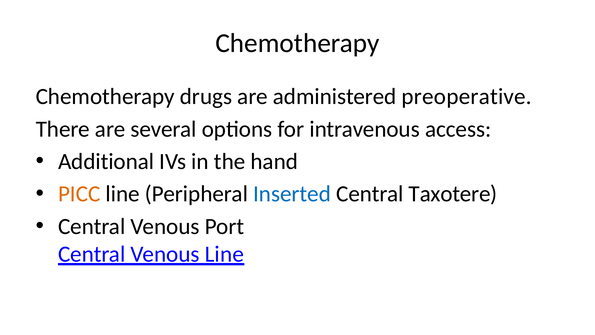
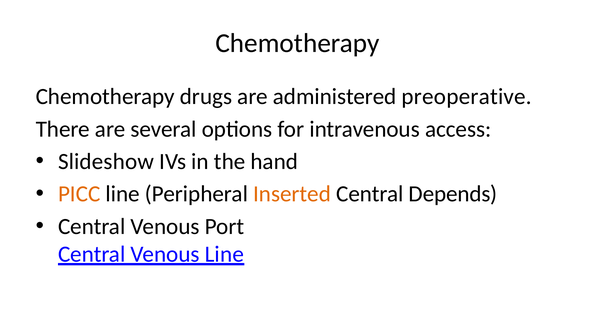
Additional: Additional -> Slideshow
Inserted colour: blue -> orange
Taxotere: Taxotere -> Depends
